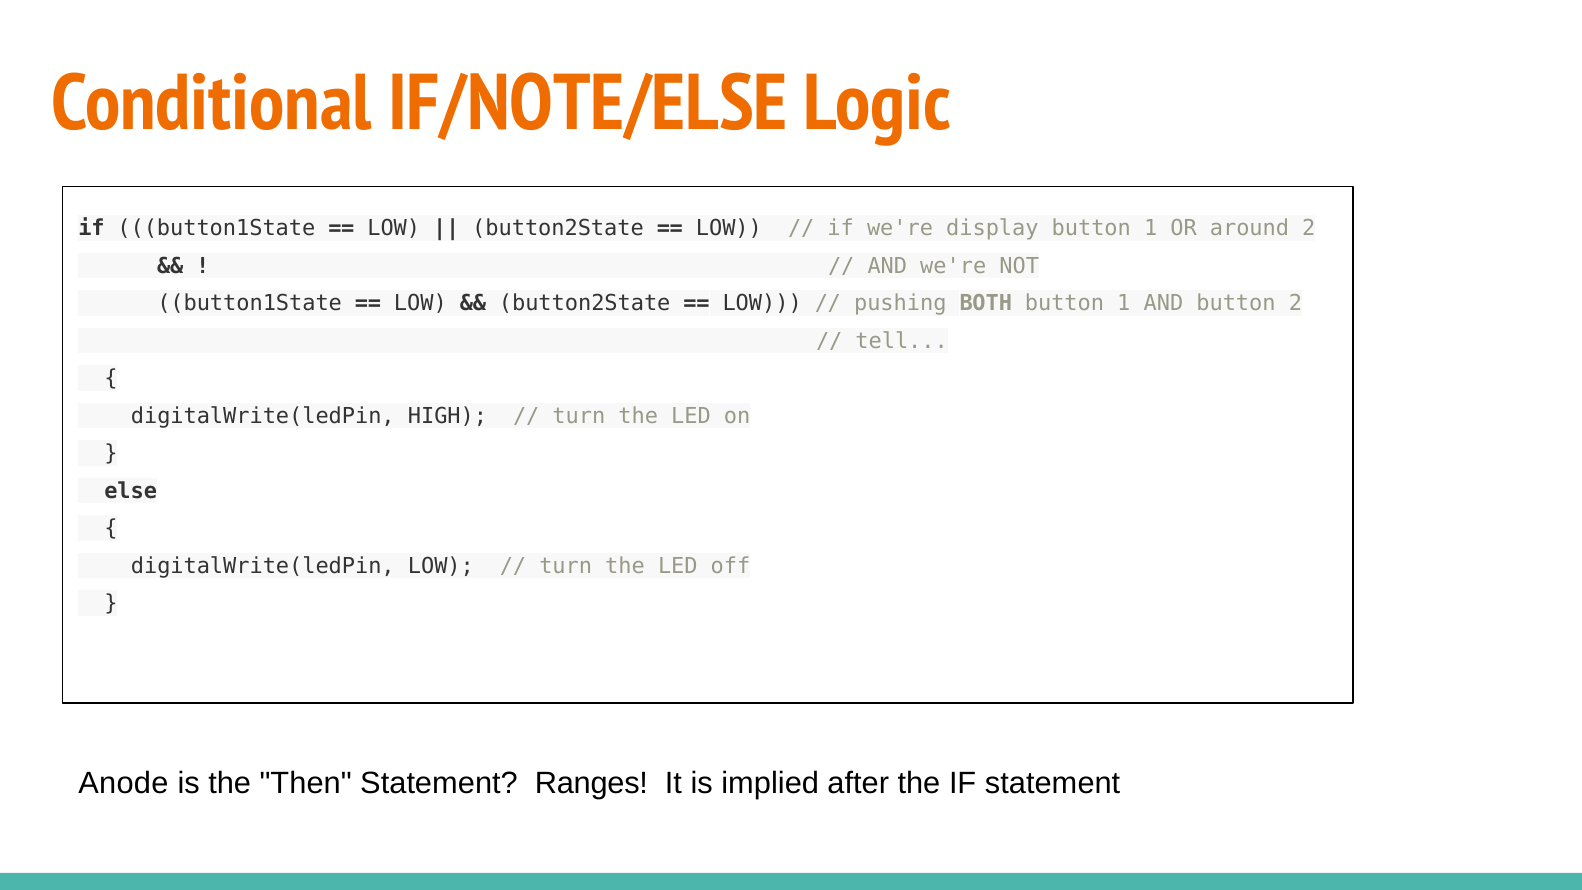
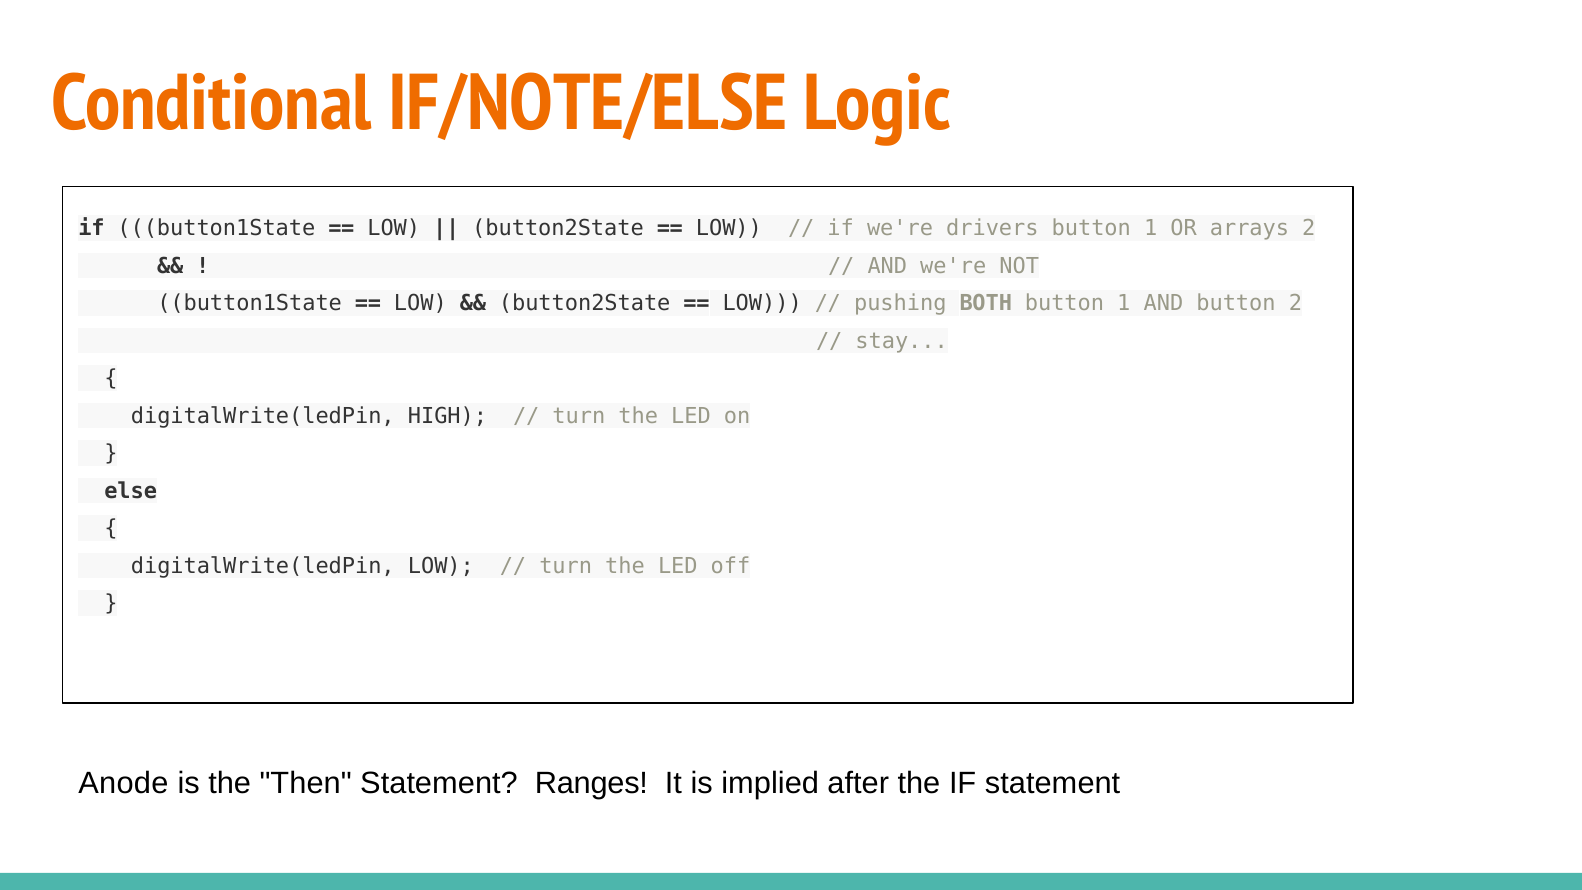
display: display -> drivers
around: around -> arrays
tell: tell -> stay
